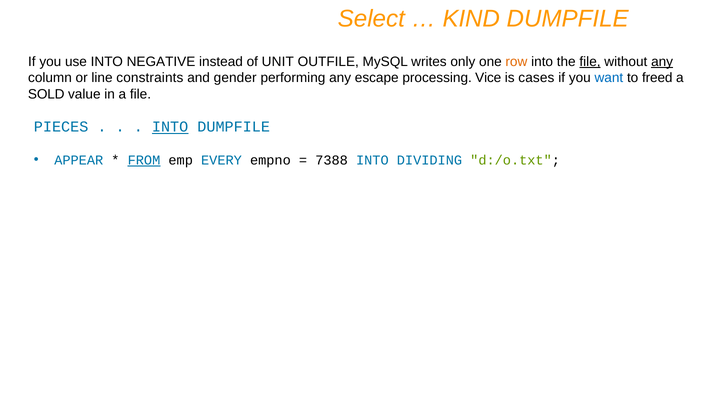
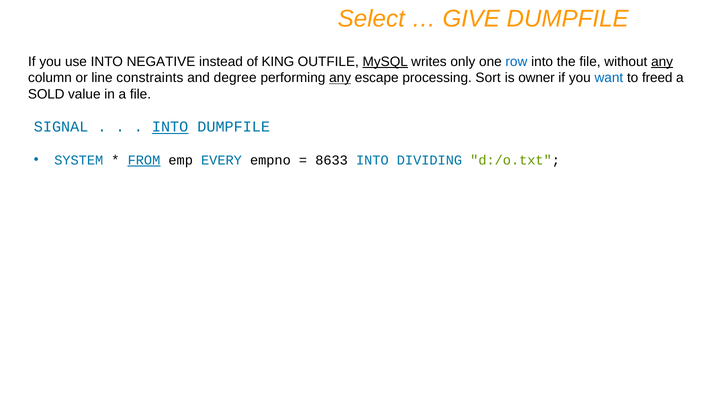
KIND: KIND -> GIVE
UNIT: UNIT -> KING
MySQL underline: none -> present
row colour: orange -> blue
file at (590, 62) underline: present -> none
gender: gender -> degree
any at (340, 78) underline: none -> present
Vice: Vice -> Sort
cases: cases -> owner
PIECES: PIECES -> SIGNAL
APPEAR: APPEAR -> SYSTEM
7388: 7388 -> 8633
